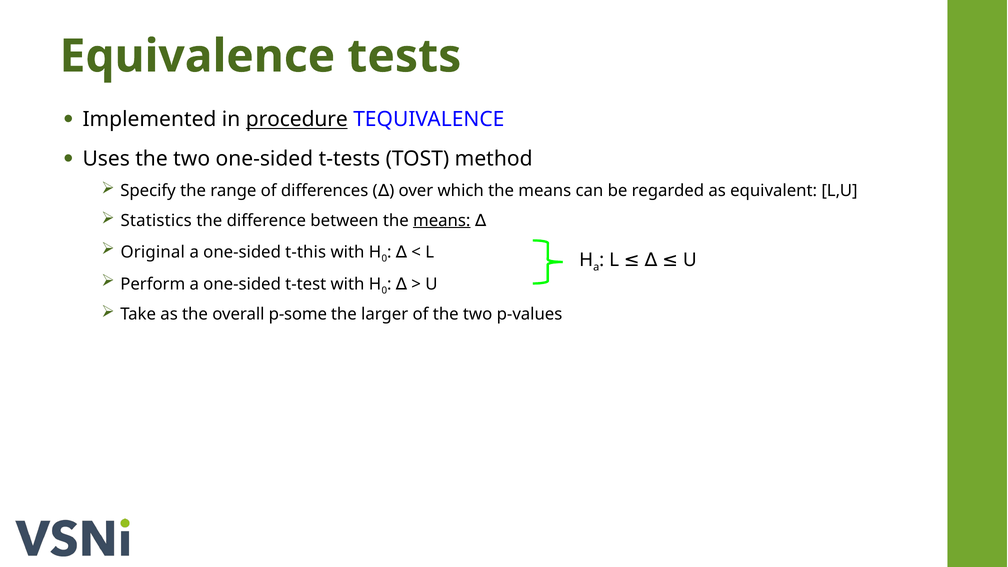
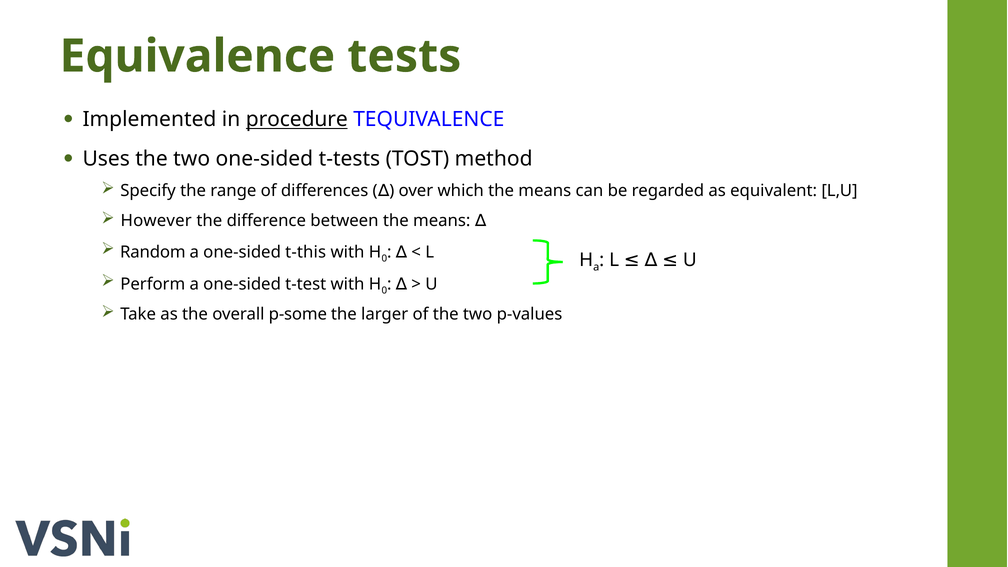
Statistics: Statistics -> However
means at (442, 220) underline: present -> none
Original: Original -> Random
